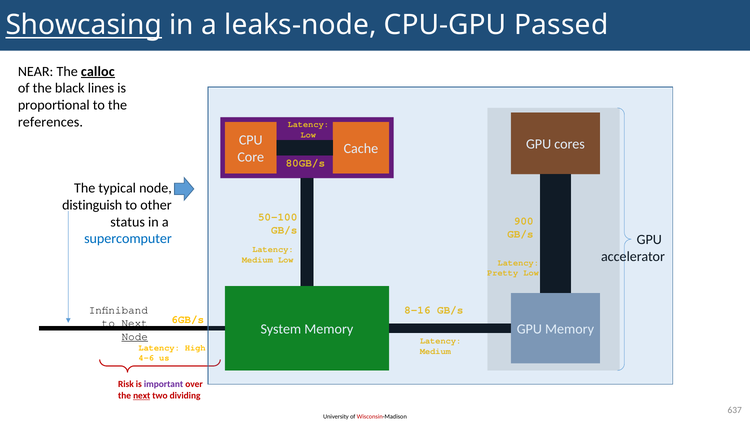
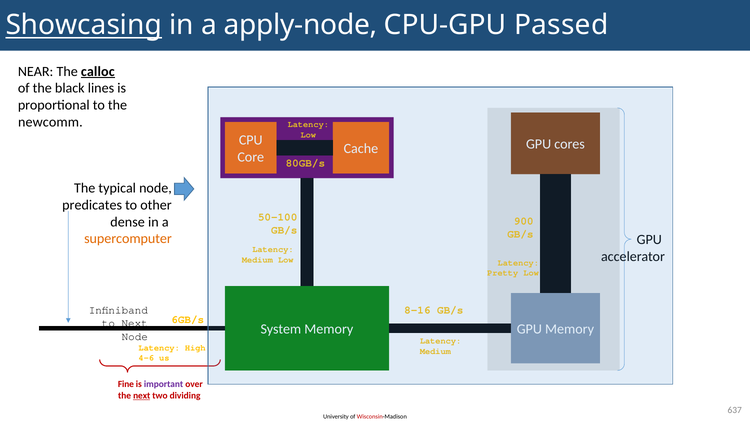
leaks-node: leaks-node -> apply-node
references: references -> newcomm
distinguish: distinguish -> predicates
status: status -> dense
supercomputer colour: blue -> orange
Node at (135, 336) underline: present -> none
Risk: Risk -> Fine
